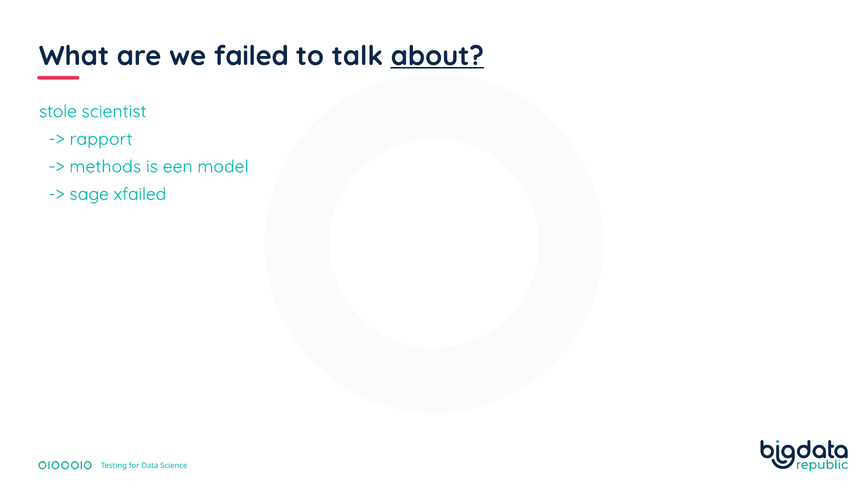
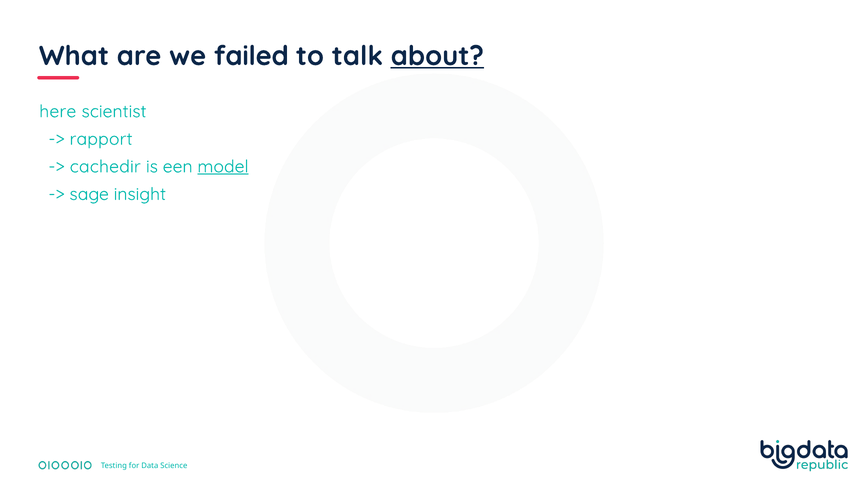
stole: stole -> here
methods: methods -> cachedir
model underline: none -> present
xfailed: xfailed -> insight
